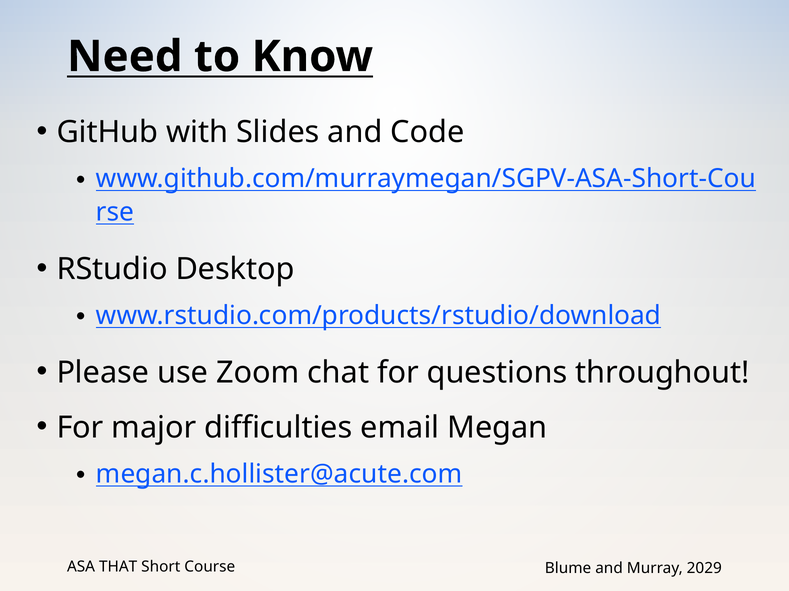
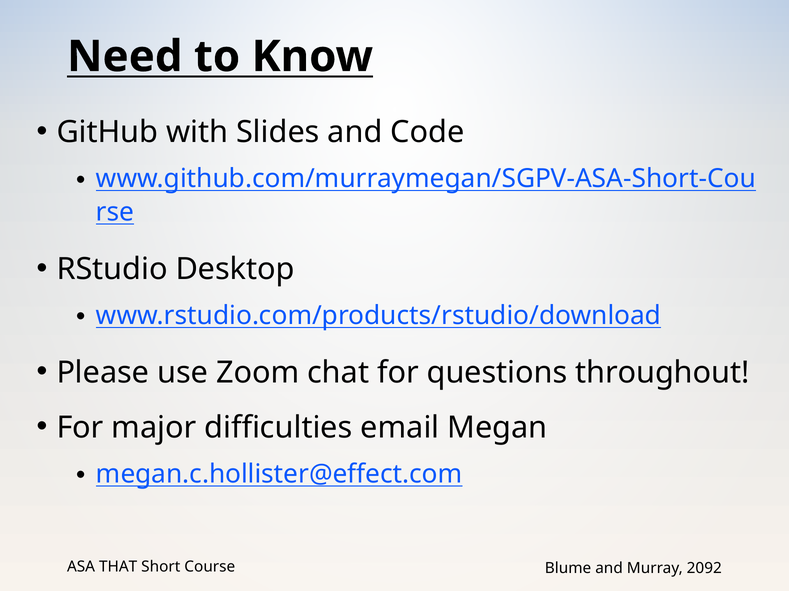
megan.c.hollister@acute.com: megan.c.hollister@acute.com -> megan.c.hollister@effect.com
2029: 2029 -> 2092
